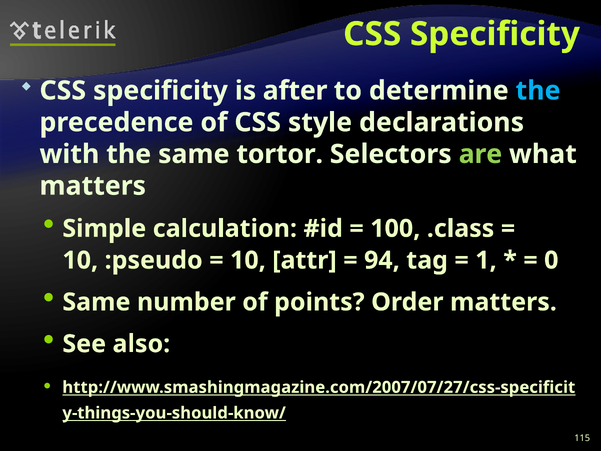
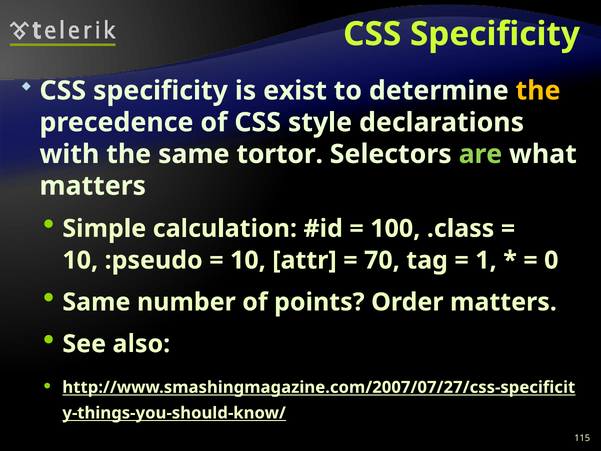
after: after -> exist
the at (538, 91) colour: light blue -> yellow
94: 94 -> 70
